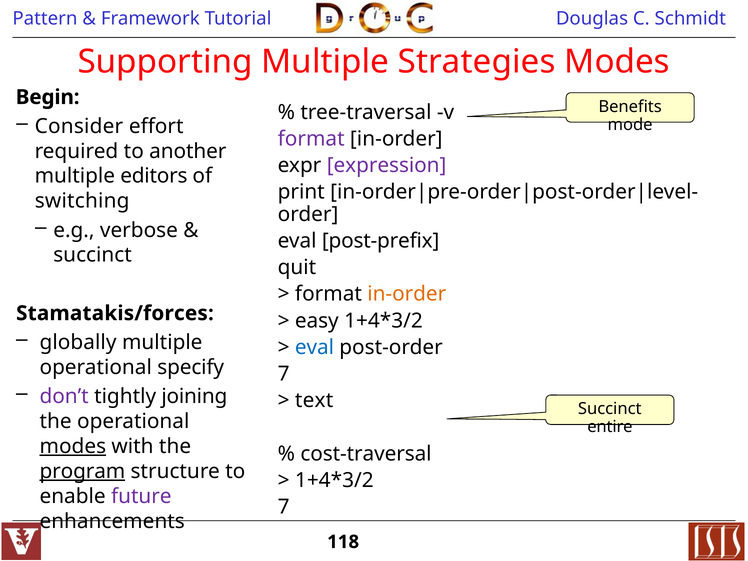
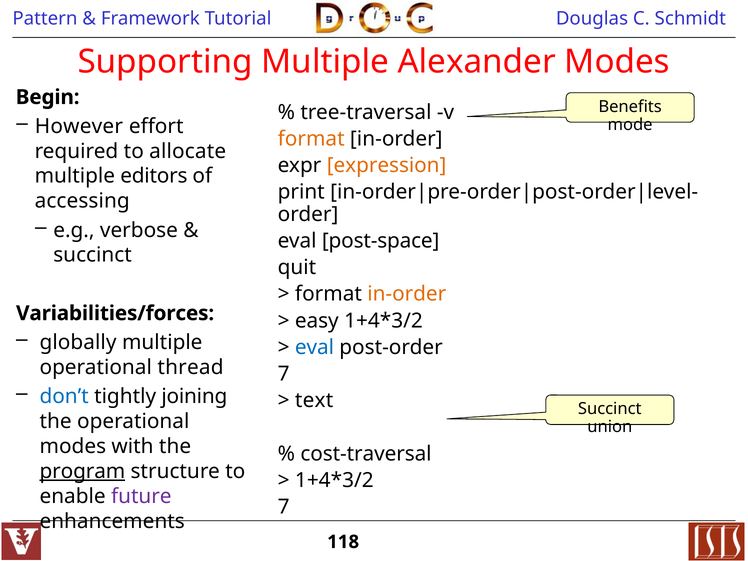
Strategies: Strategies -> Alexander
Consider: Consider -> However
format at (311, 139) colour: purple -> orange
another: another -> allocate
expression colour: purple -> orange
switching: switching -> accessing
post-prefix: post-prefix -> post-space
Stamatakis/forces: Stamatakis/forces -> Variabilities/forces
specify: specify -> thread
don’t colour: purple -> blue
entire: entire -> union
modes at (73, 446) underline: present -> none
